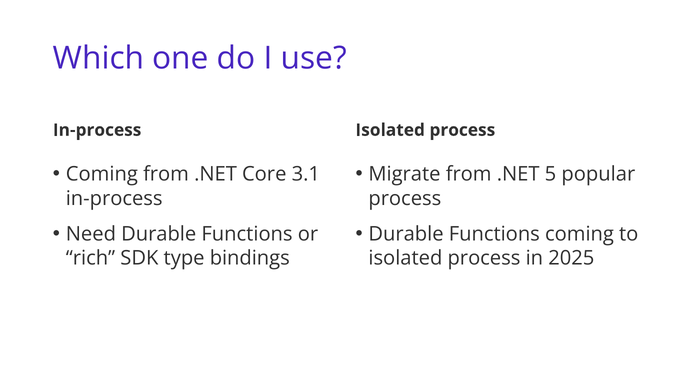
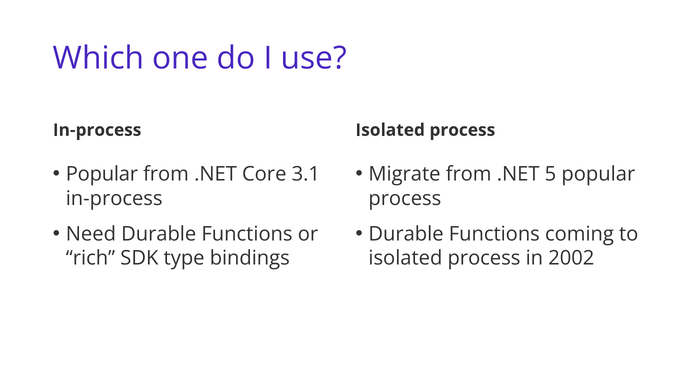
Coming at (102, 174): Coming -> Popular
2025: 2025 -> 2002
